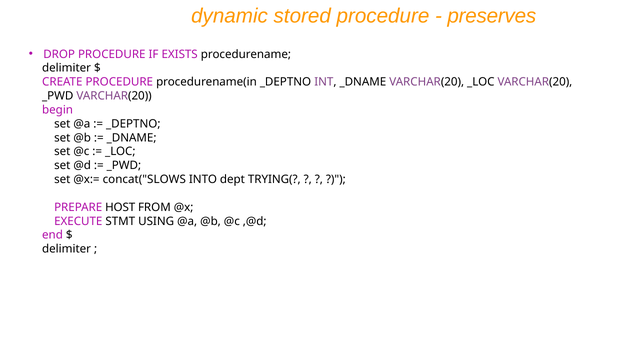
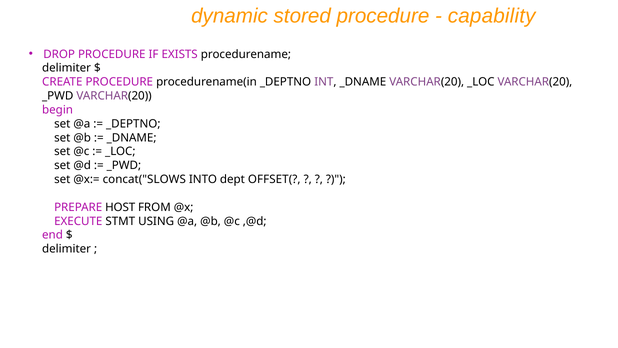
preserves: preserves -> capability
TRYING(: TRYING( -> OFFSET(
